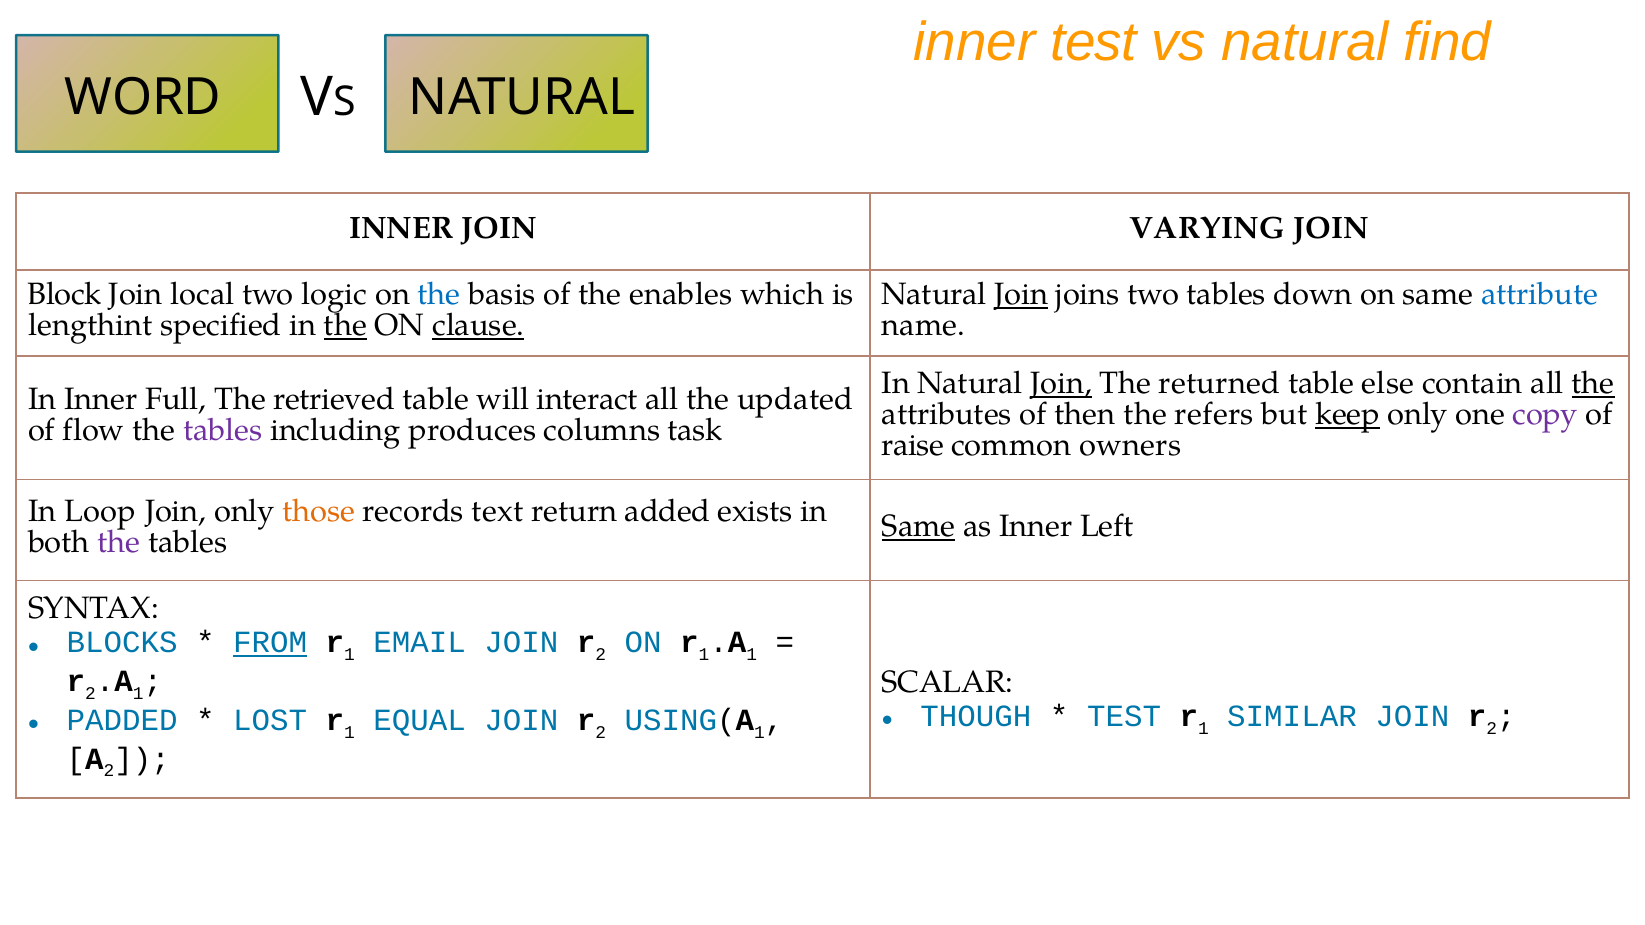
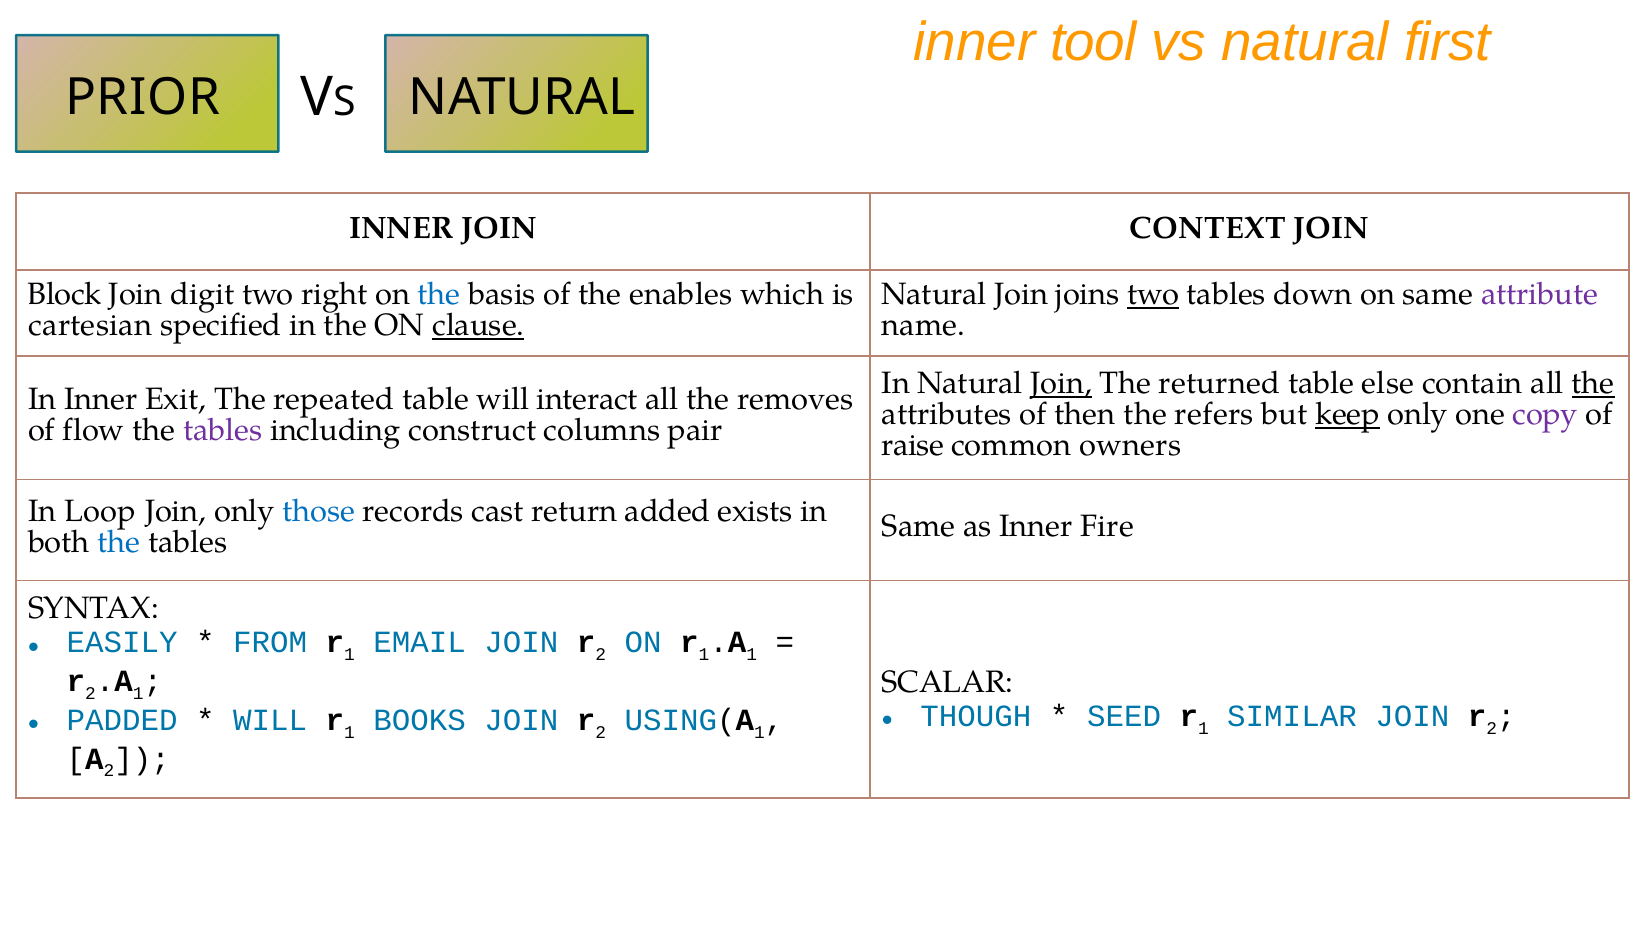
inner test: test -> tool
find: find -> first
WORD: WORD -> PRIOR
VARYING: VARYING -> CONTEXT
local: local -> digit
logic: logic -> right
Join at (1021, 294) underline: present -> none
two at (1153, 294) underline: none -> present
attribute colour: blue -> purple
lengthint: lengthint -> cartesian
the at (345, 325) underline: present -> none
Full: Full -> Exit
retrieved: retrieved -> repeated
updated: updated -> removes
produces: produces -> construct
task: task -> pair
those colour: orange -> blue
text: text -> cast
Same at (919, 527) underline: present -> none
Left: Left -> Fire
the at (119, 542) colour: purple -> blue
BLOCKS: BLOCKS -> EASILY
FROM underline: present -> none
TEST at (1124, 717): TEST -> SEED
LOST at (270, 720): LOST -> WILL
EQUAL: EQUAL -> BOOKS
